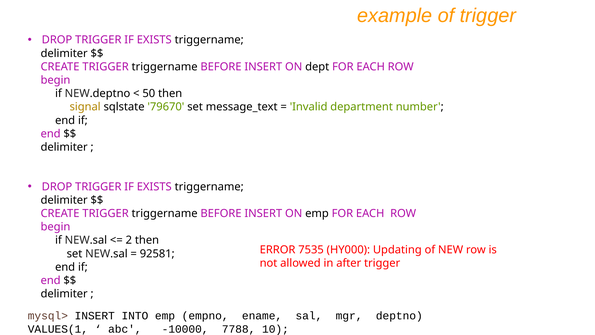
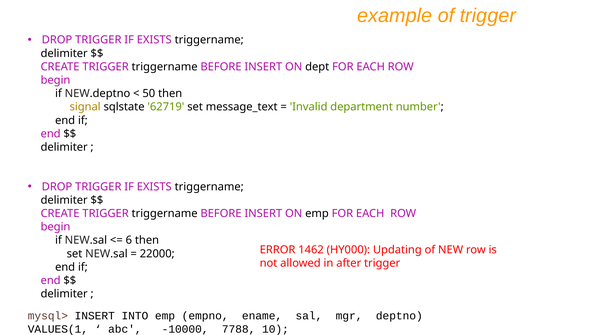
79670: 79670 -> 62719
2: 2 -> 6
7535: 7535 -> 1462
92581: 92581 -> 22000
